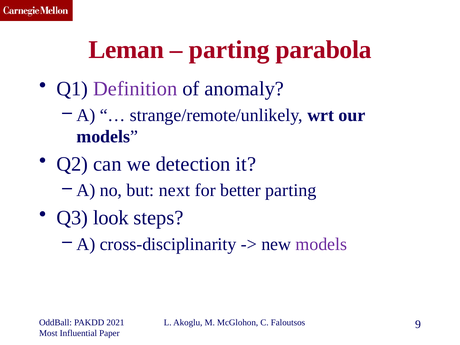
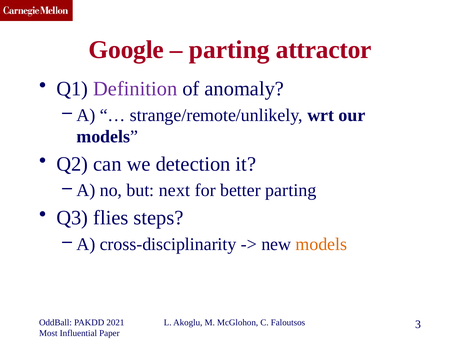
Leman: Leman -> Google
parabola: parabola -> attractor
look: look -> flies
models at (321, 244) colour: purple -> orange
9: 9 -> 3
